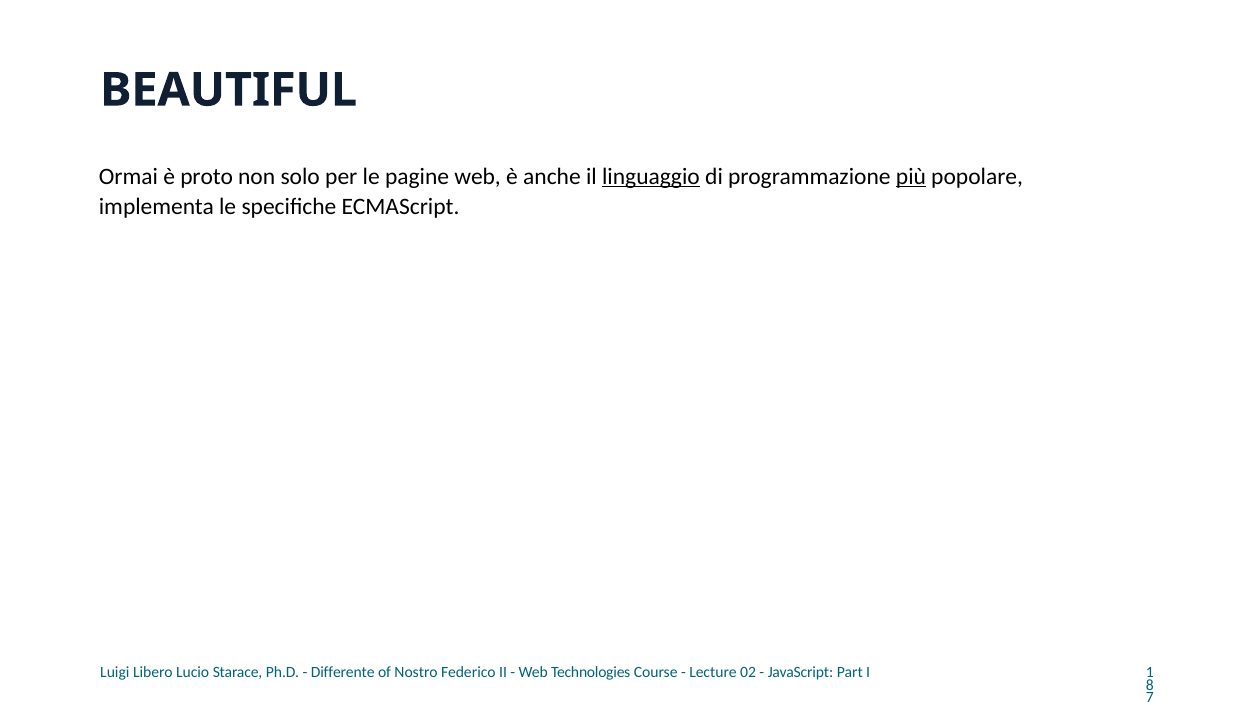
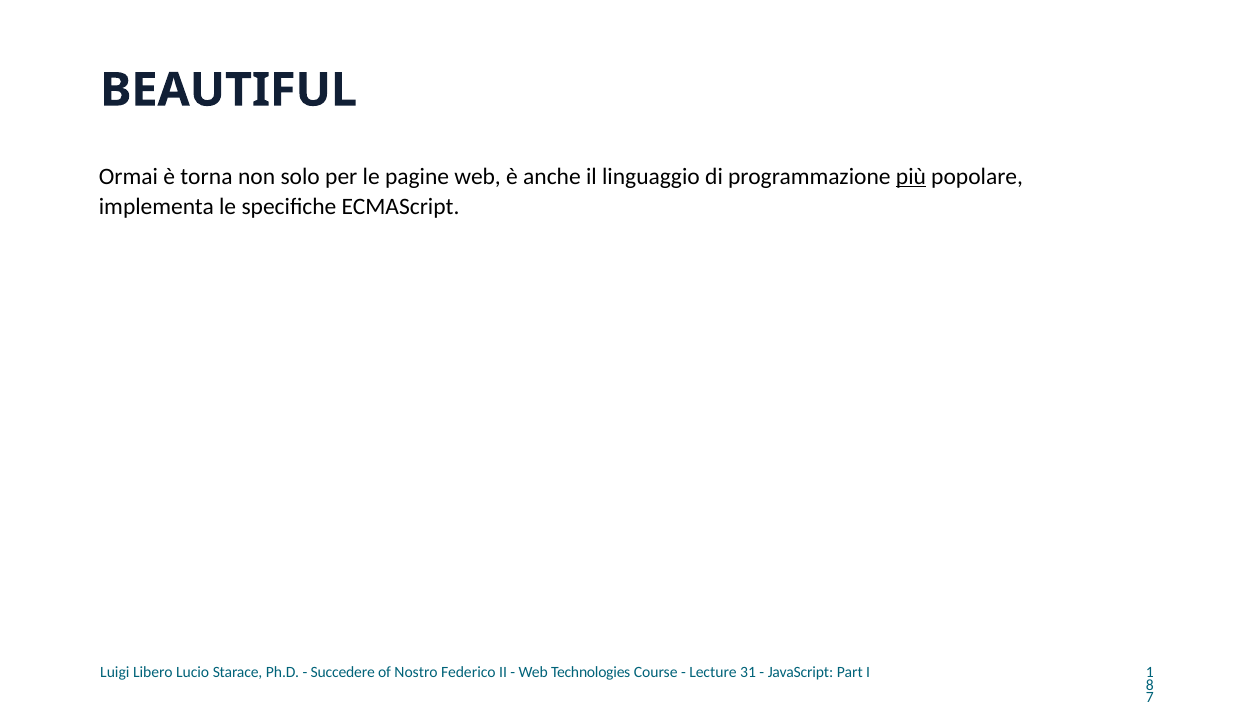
proto: proto -> torna
linguaggio underline: present -> none
Differente: Differente -> Succedere
02: 02 -> 31
